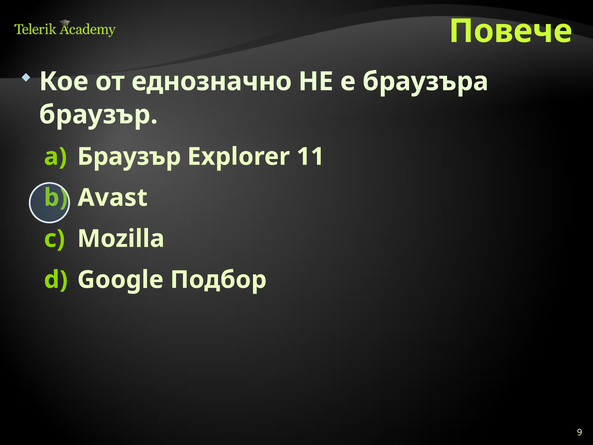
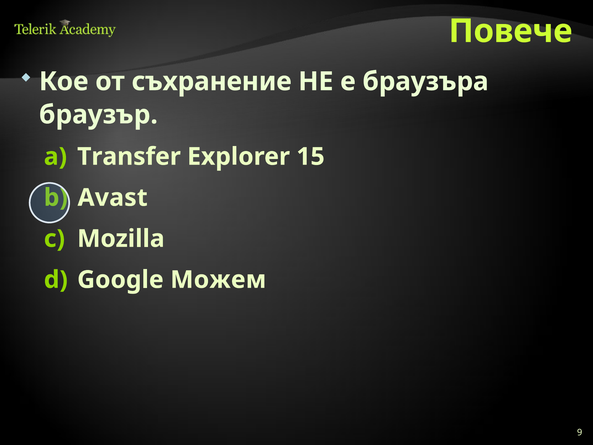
еднозначно: еднозначно -> съхранение
Браузър at (129, 157): Браузър -> Transfer
11: 11 -> 15
Подбор: Подбор -> Можем
